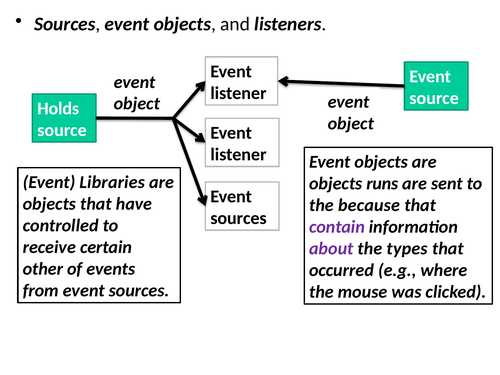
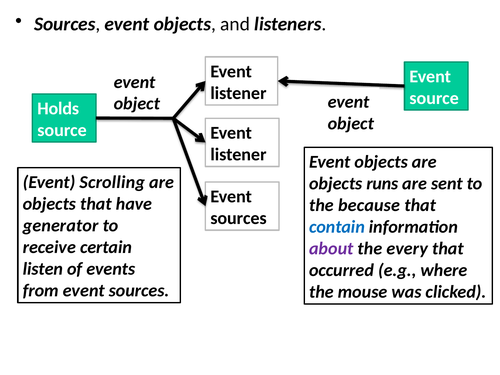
Libraries: Libraries -> Scrolling
controlled: controlled -> generator
contain colour: purple -> blue
types: types -> every
other: other -> listen
